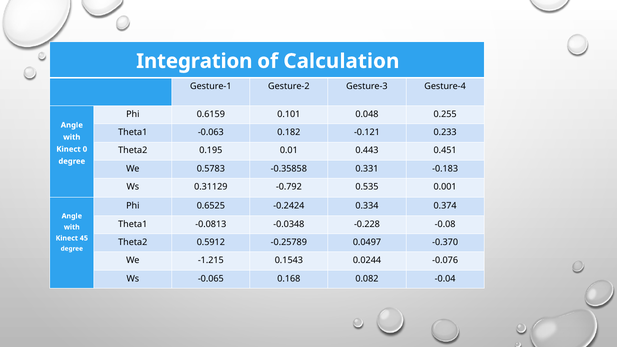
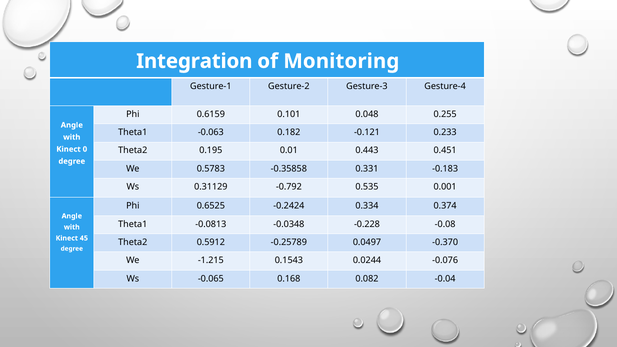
Calculation: Calculation -> Monitoring
